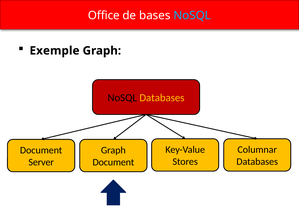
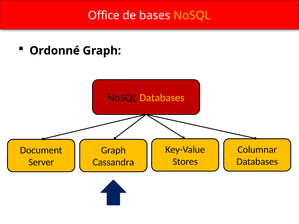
NoSQL at (192, 16) colour: light blue -> yellow
Exemple: Exemple -> Ordonné
Document at (113, 162): Document -> Cassandra
